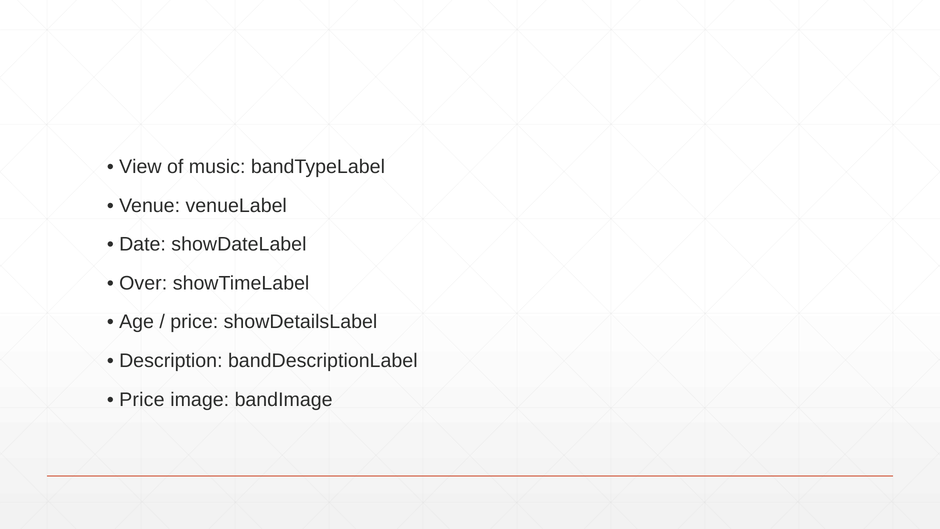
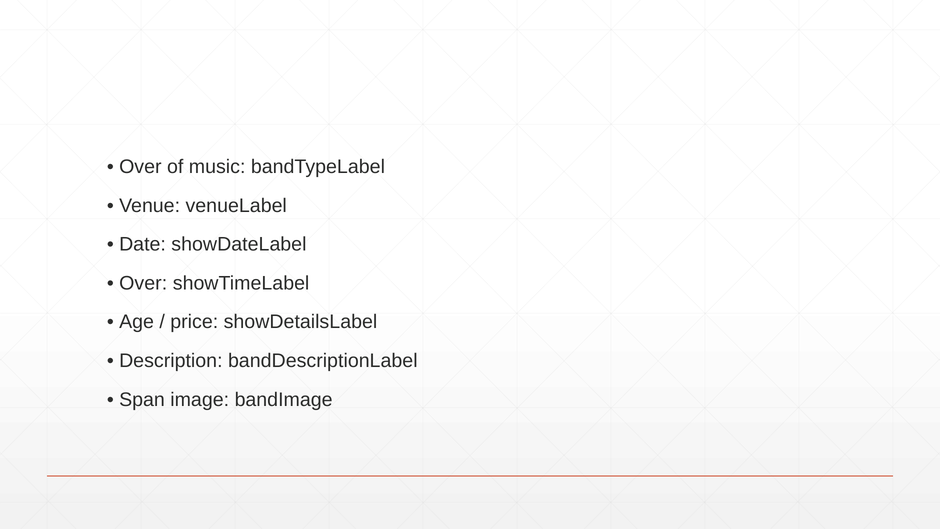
View at (140, 167): View -> Over
Price at (142, 399): Price -> Span
